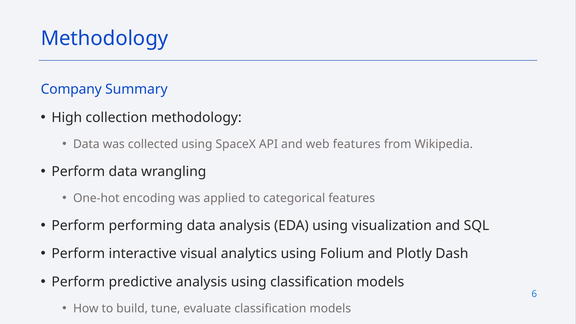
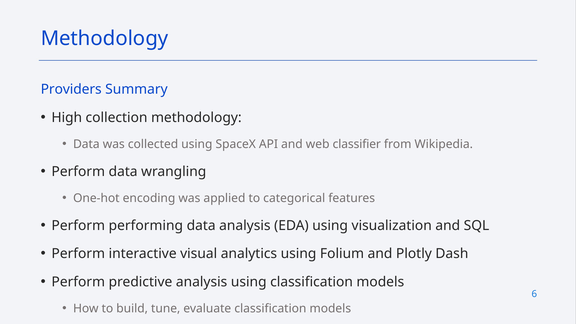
Company: Company -> Providers
web features: features -> classifier
